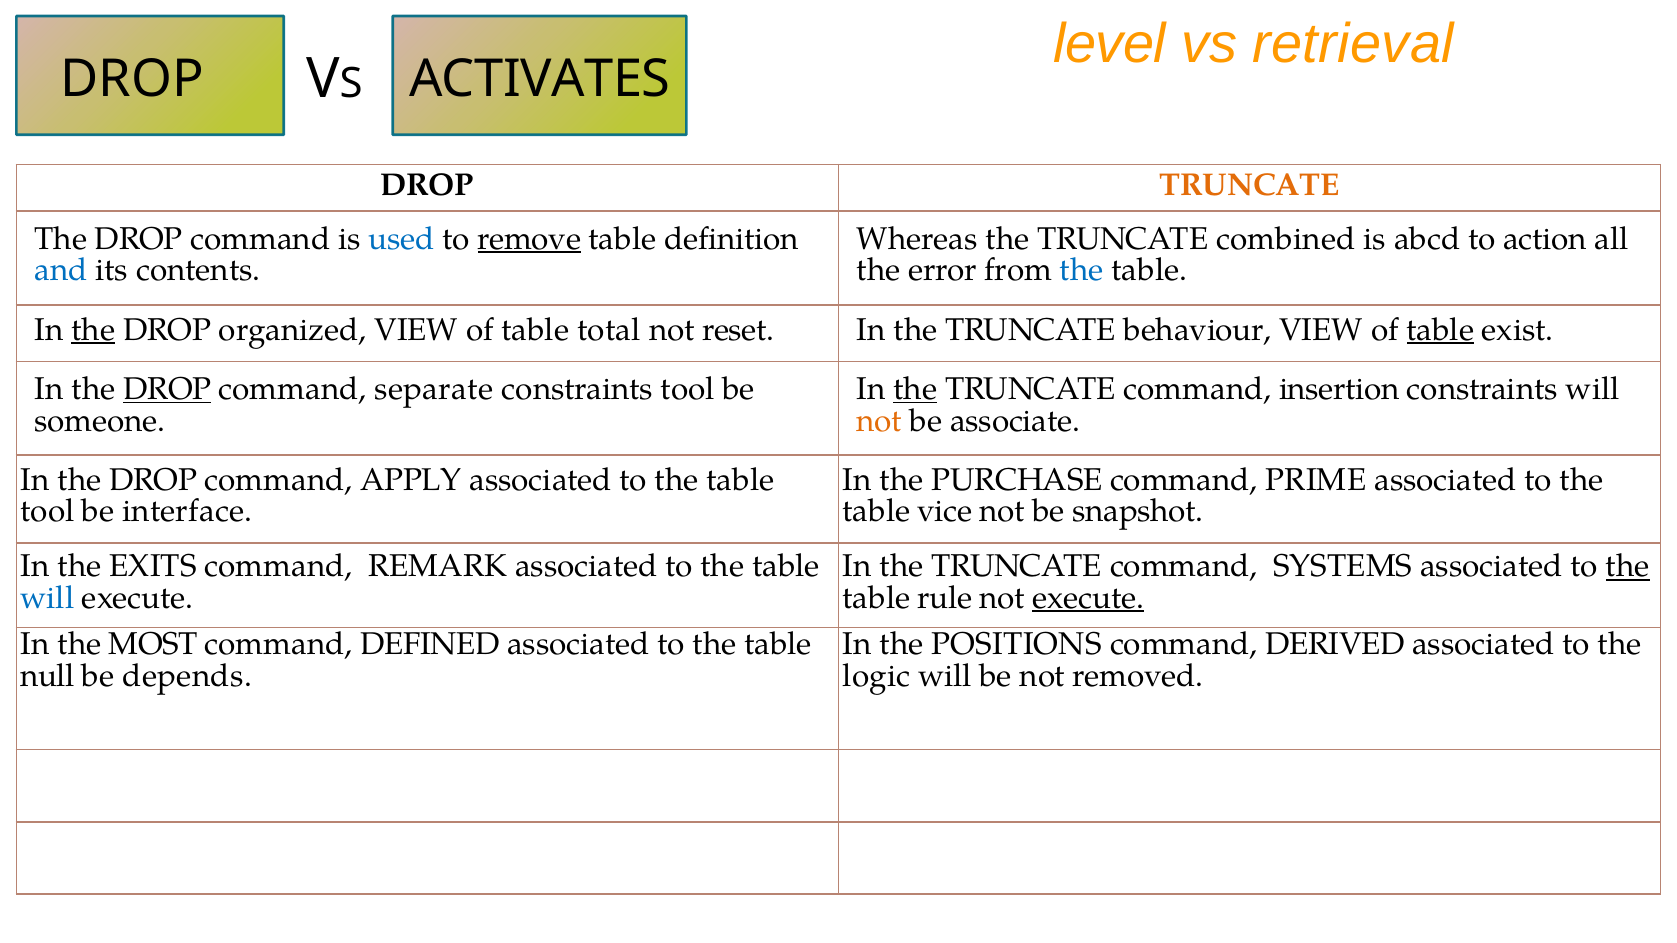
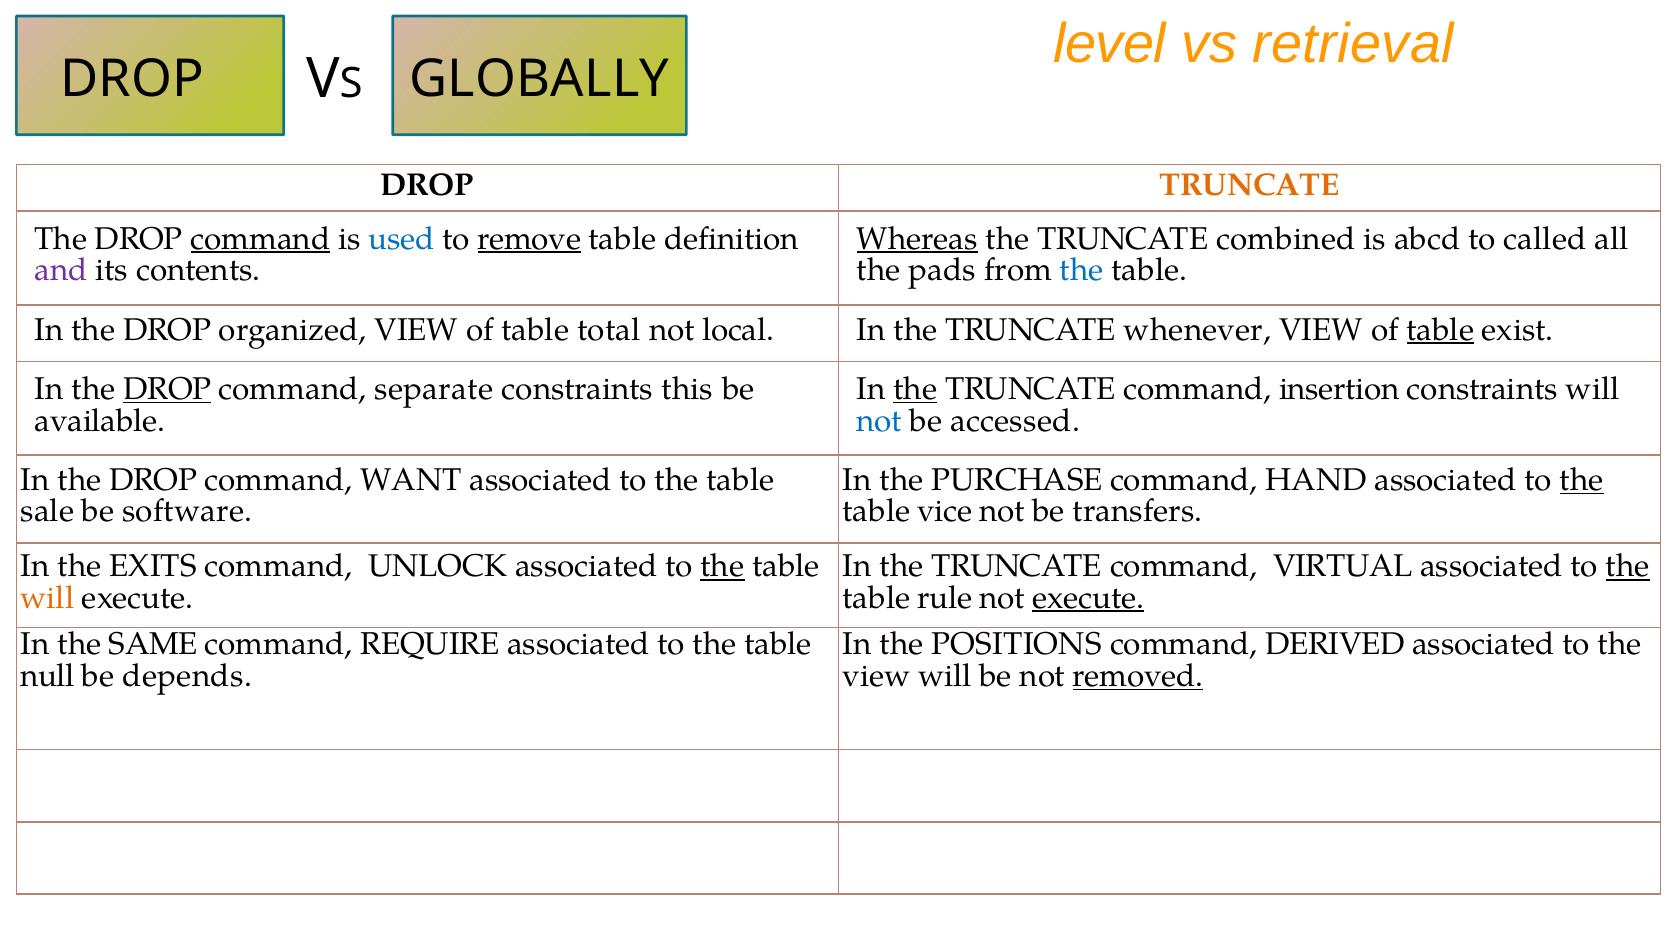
ACTIVATES: ACTIVATES -> GLOBALLY
command at (260, 239) underline: none -> present
Whereas underline: none -> present
action: action -> called
and colour: blue -> purple
error: error -> pads
the at (93, 330) underline: present -> none
reset: reset -> local
behaviour: behaviour -> whenever
constraints tool: tool -> this
someone: someone -> available
not at (879, 421) colour: orange -> blue
associate: associate -> accessed
APPLY: APPLY -> WANT
PRIME: PRIME -> HAND
the at (1582, 480) underline: none -> present
tool at (48, 512): tool -> sale
interface: interface -> software
snapshot: snapshot -> transfers
REMARK: REMARK -> UNLOCK
the at (722, 566) underline: none -> present
SYSTEMS: SYSTEMS -> VIRTUAL
will at (48, 598) colour: blue -> orange
MOST: MOST -> SAME
DEFINED: DEFINED -> REQUIRE
logic at (876, 676): logic -> view
removed underline: none -> present
